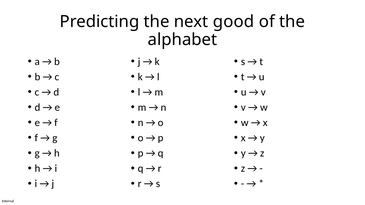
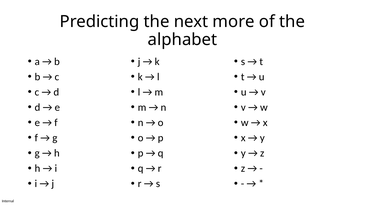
good: good -> more
